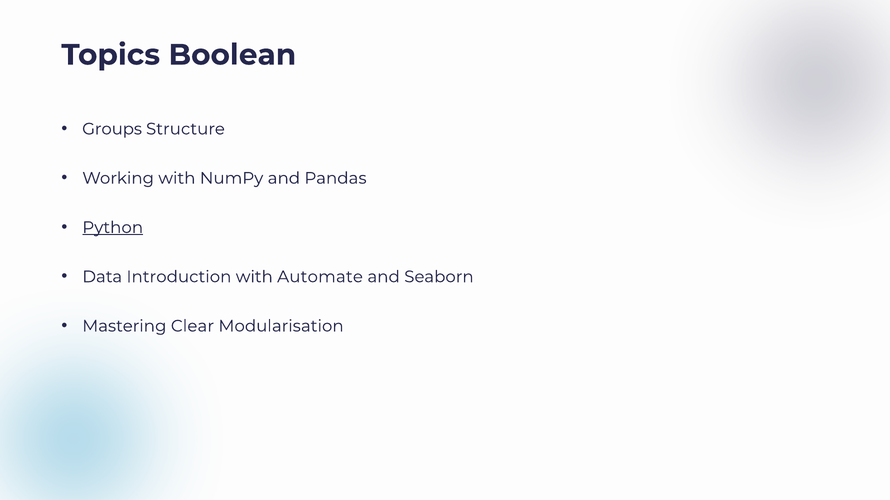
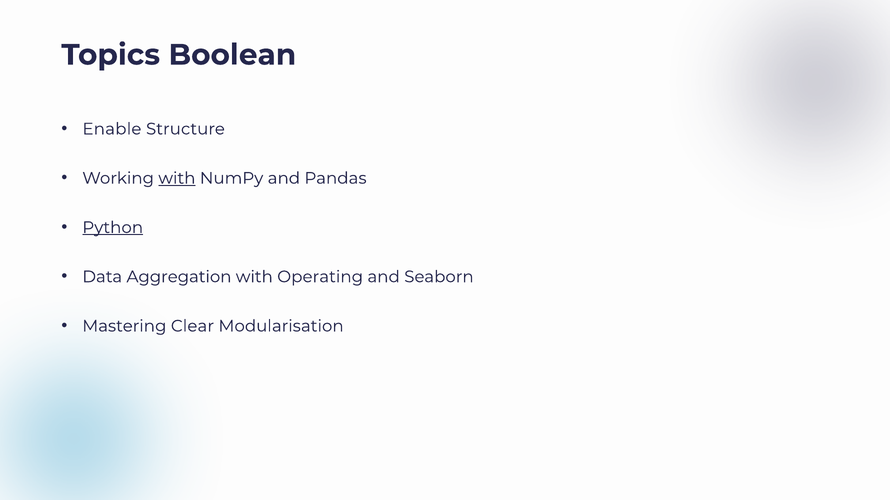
Groups: Groups -> Enable
with at (177, 178) underline: none -> present
Introduction: Introduction -> Aggregation
Automate: Automate -> Operating
